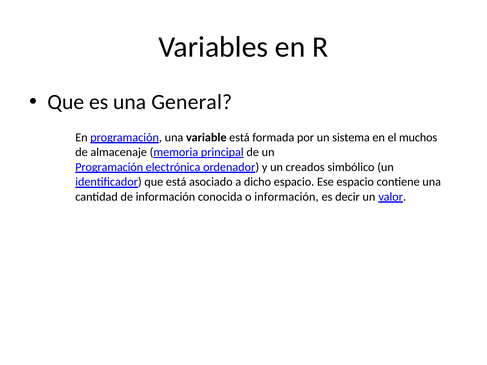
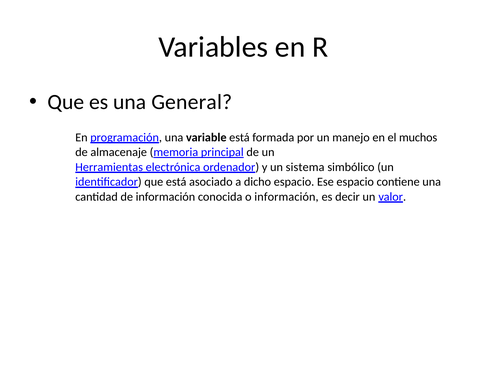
sistema: sistema -> manejo
Programación at (109, 167): Programación -> Herramientas
creados: creados -> sistema
